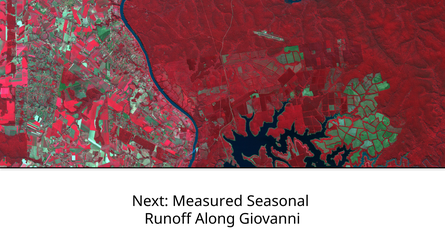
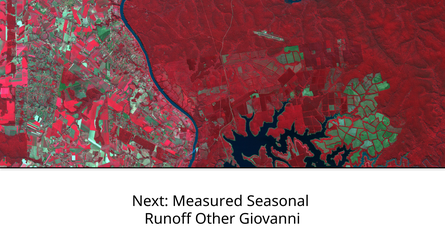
Along: Along -> Other
